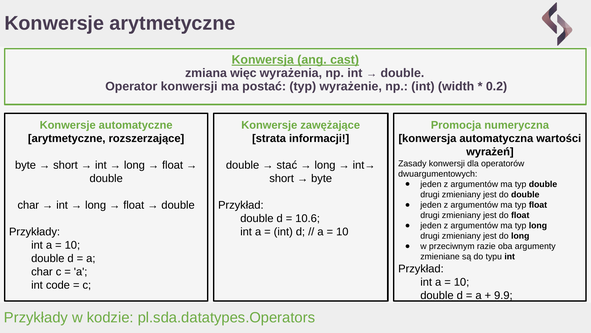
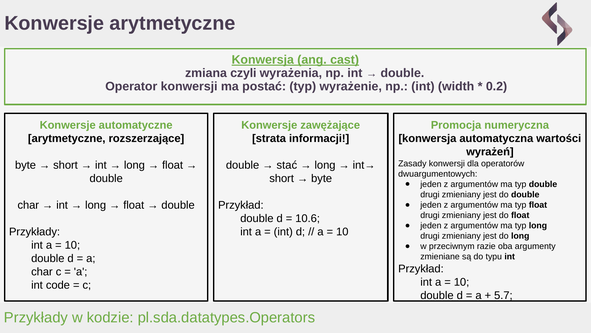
więc: więc -> czyli
9.9: 9.9 -> 5.7
